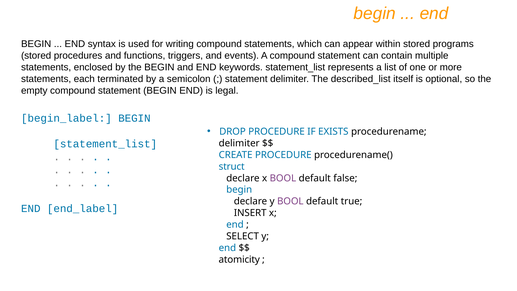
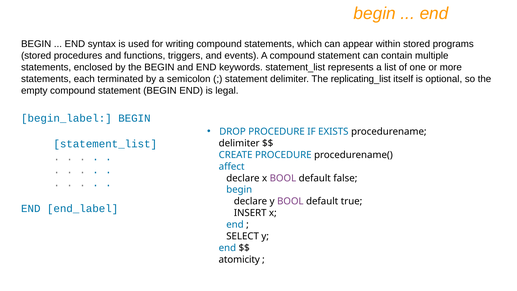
described_list: described_list -> replicating_list
struct: struct -> affect
